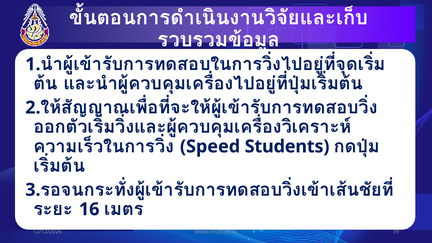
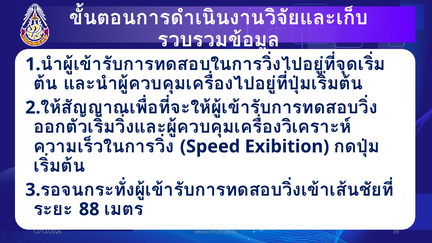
Students: Students -> Exibition
16: 16 -> 88
